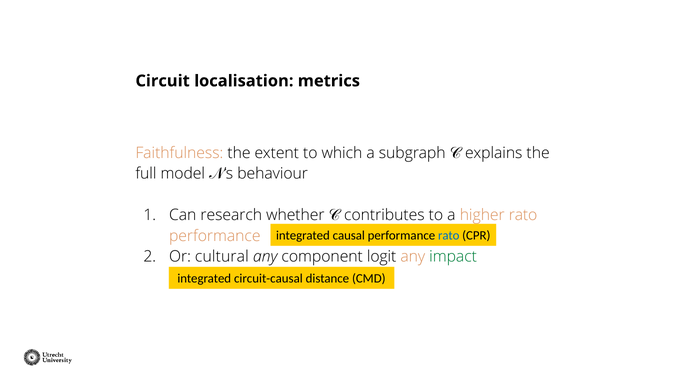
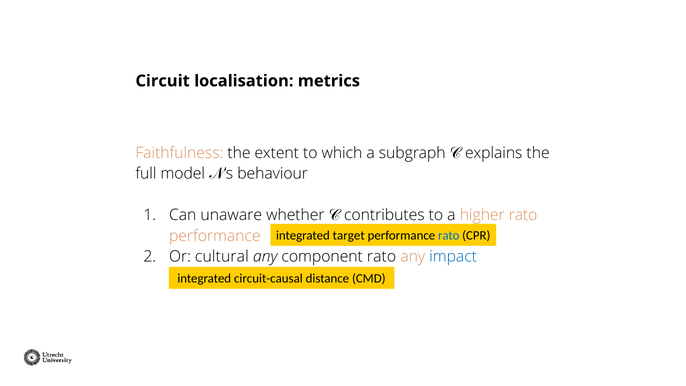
research: research -> unaware
causal: causal -> target
component logit: logit -> rato
impact colour: green -> blue
